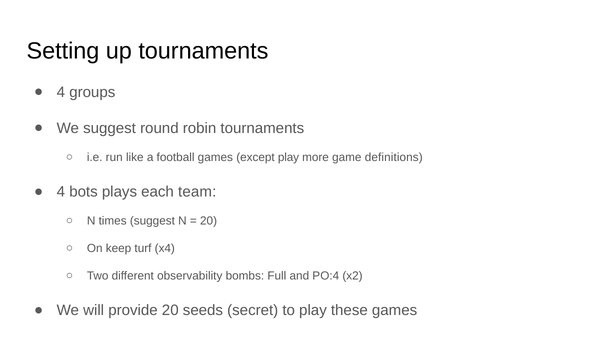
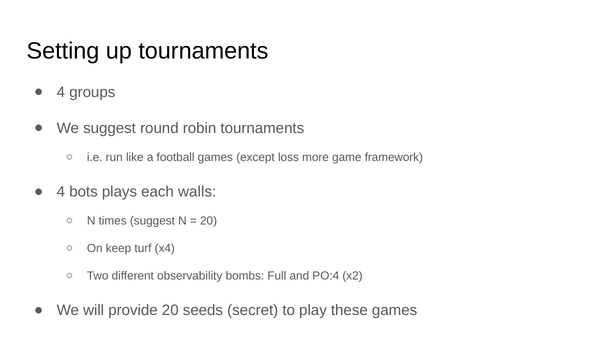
except play: play -> loss
definitions: definitions -> framework
team: team -> walls
